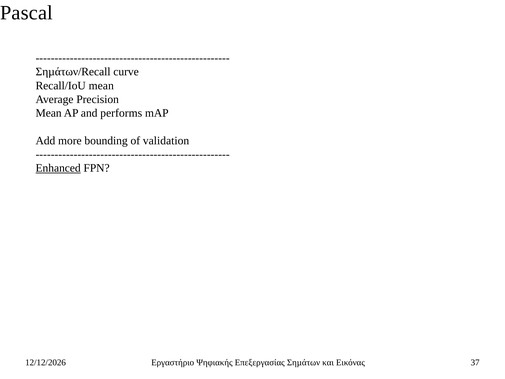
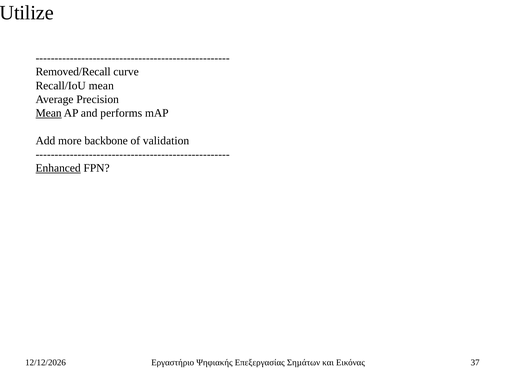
Pascal: Pascal -> Utilize
Σηµάτων/Recall: Σηµάτων/Recall -> Removed/Recall
Mean at (49, 113) underline: none -> present
bounding: bounding -> backbone
